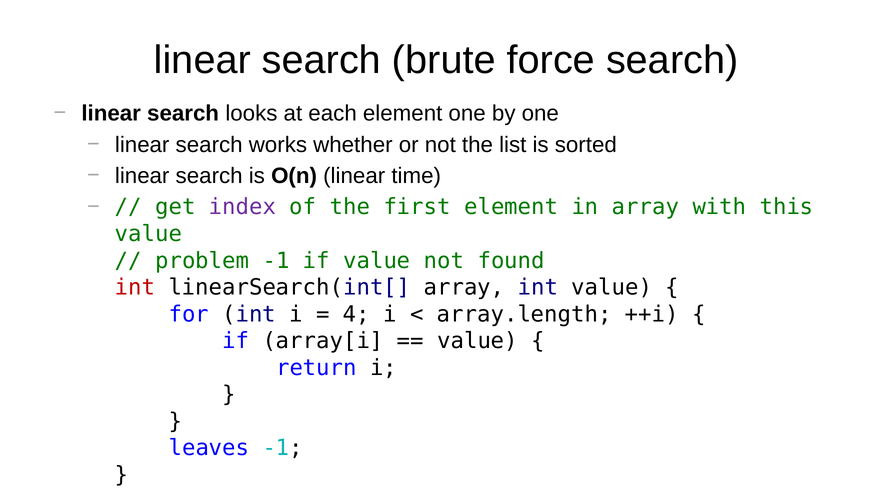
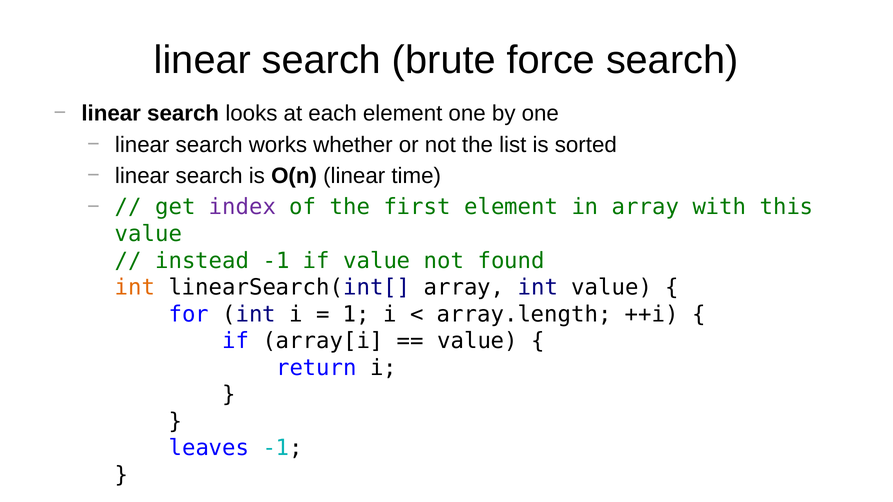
problem: problem -> instead
int at (135, 288) colour: red -> orange
4: 4 -> 1
